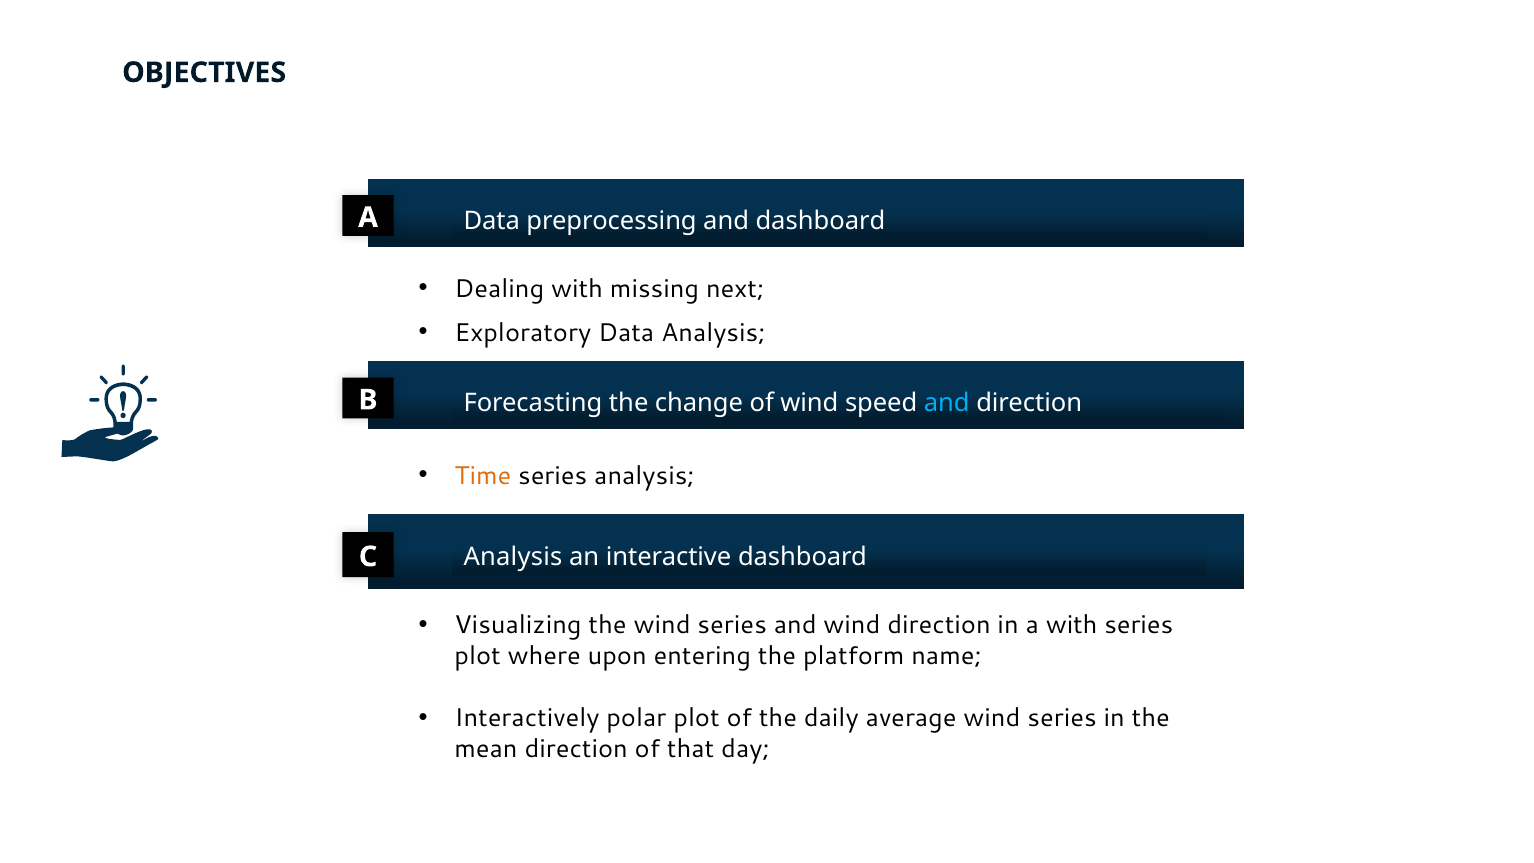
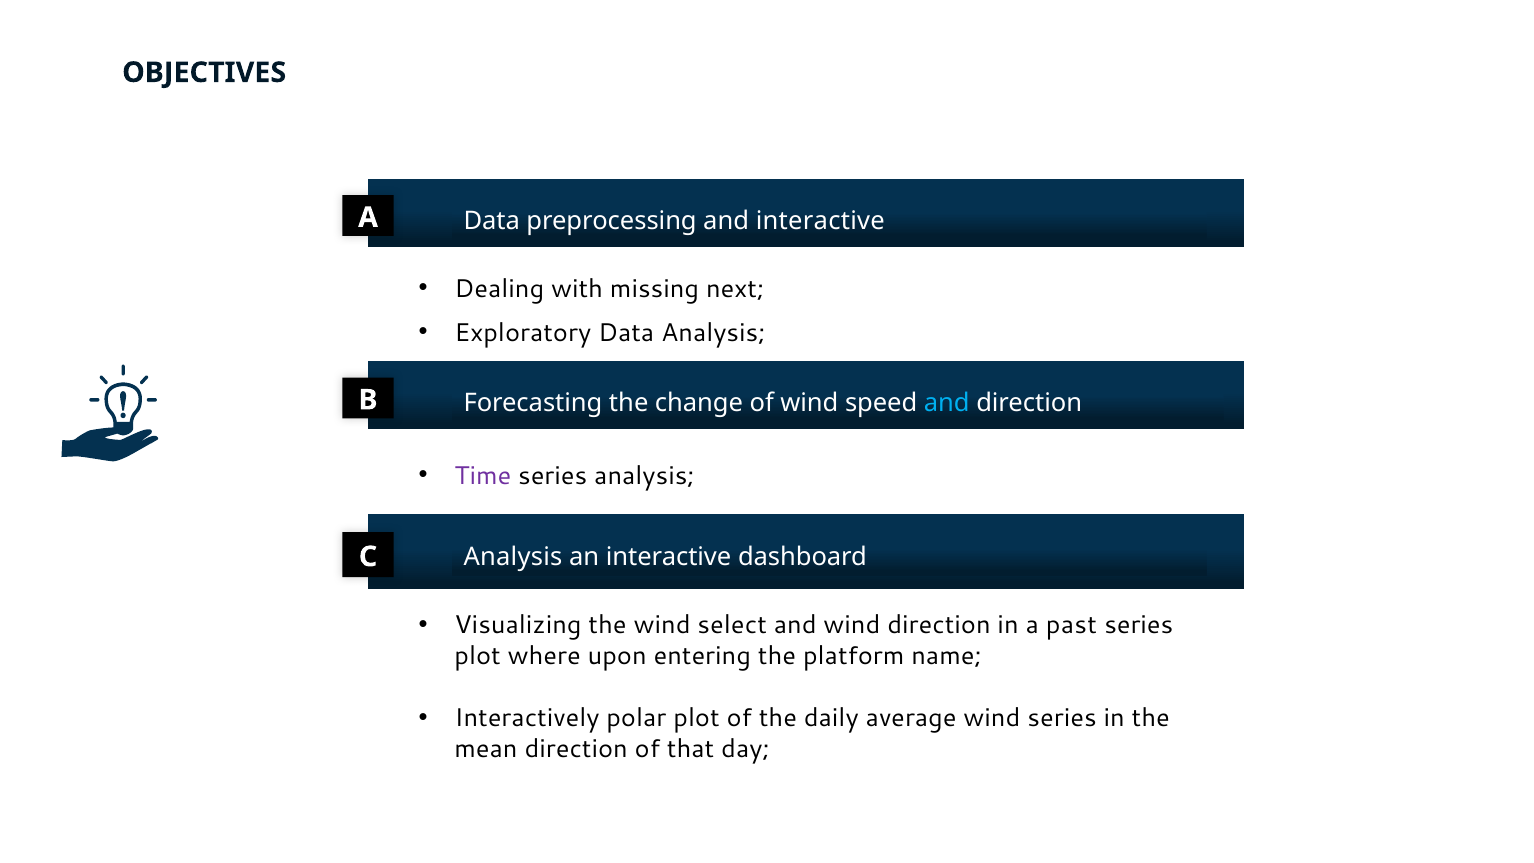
and dashboard: dashboard -> interactive
Time colour: orange -> purple
the wind series: series -> select
a with: with -> past
